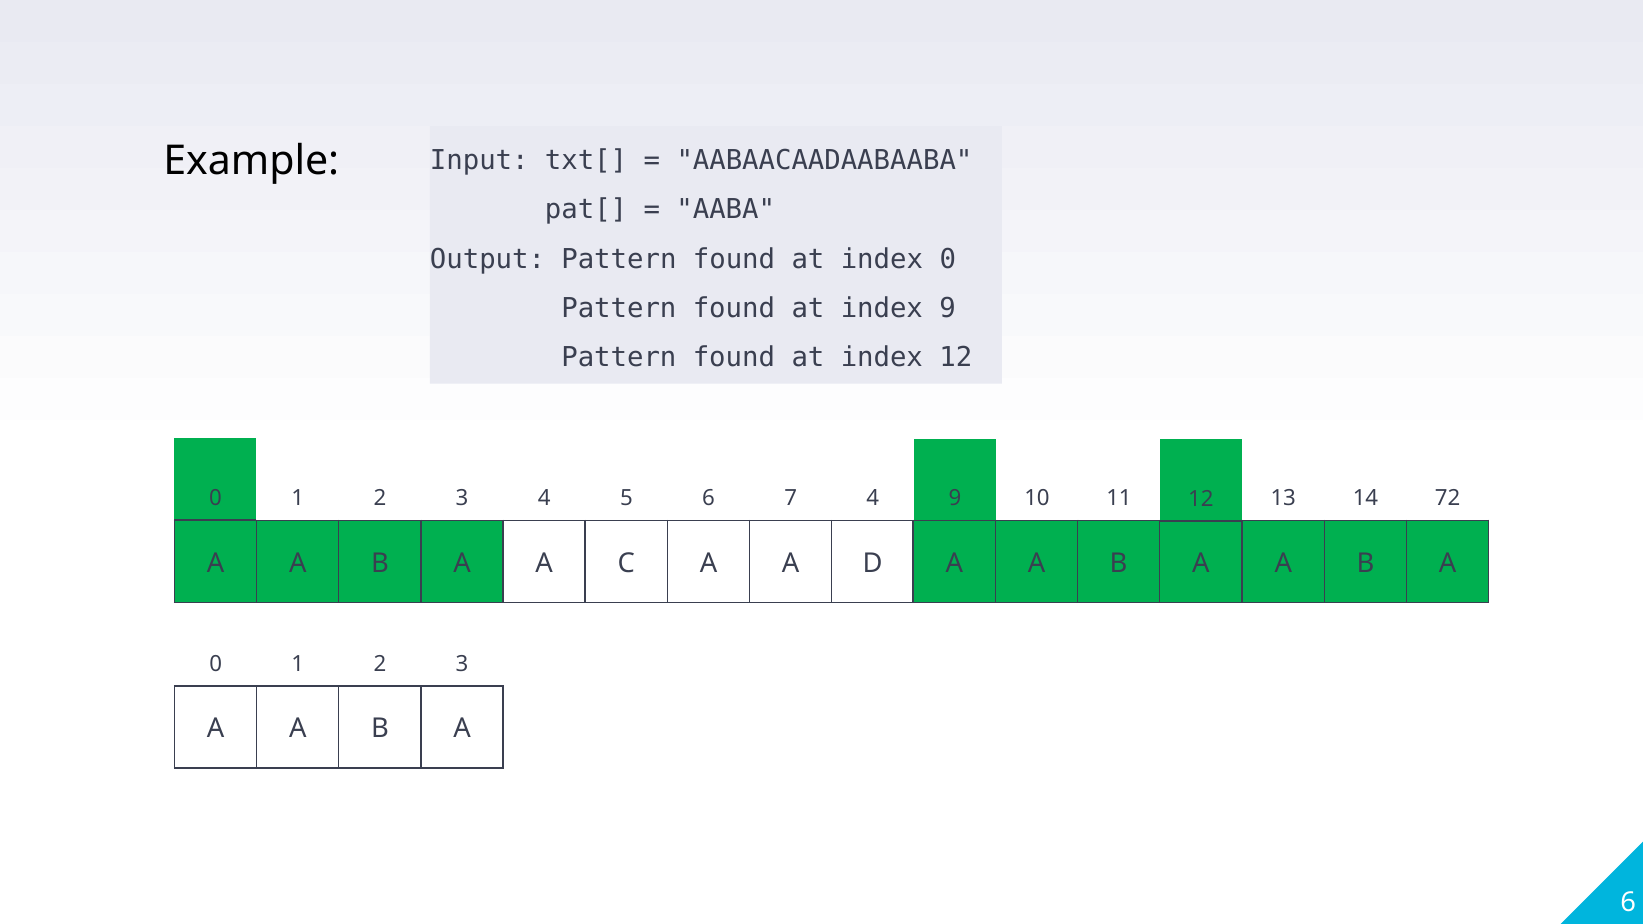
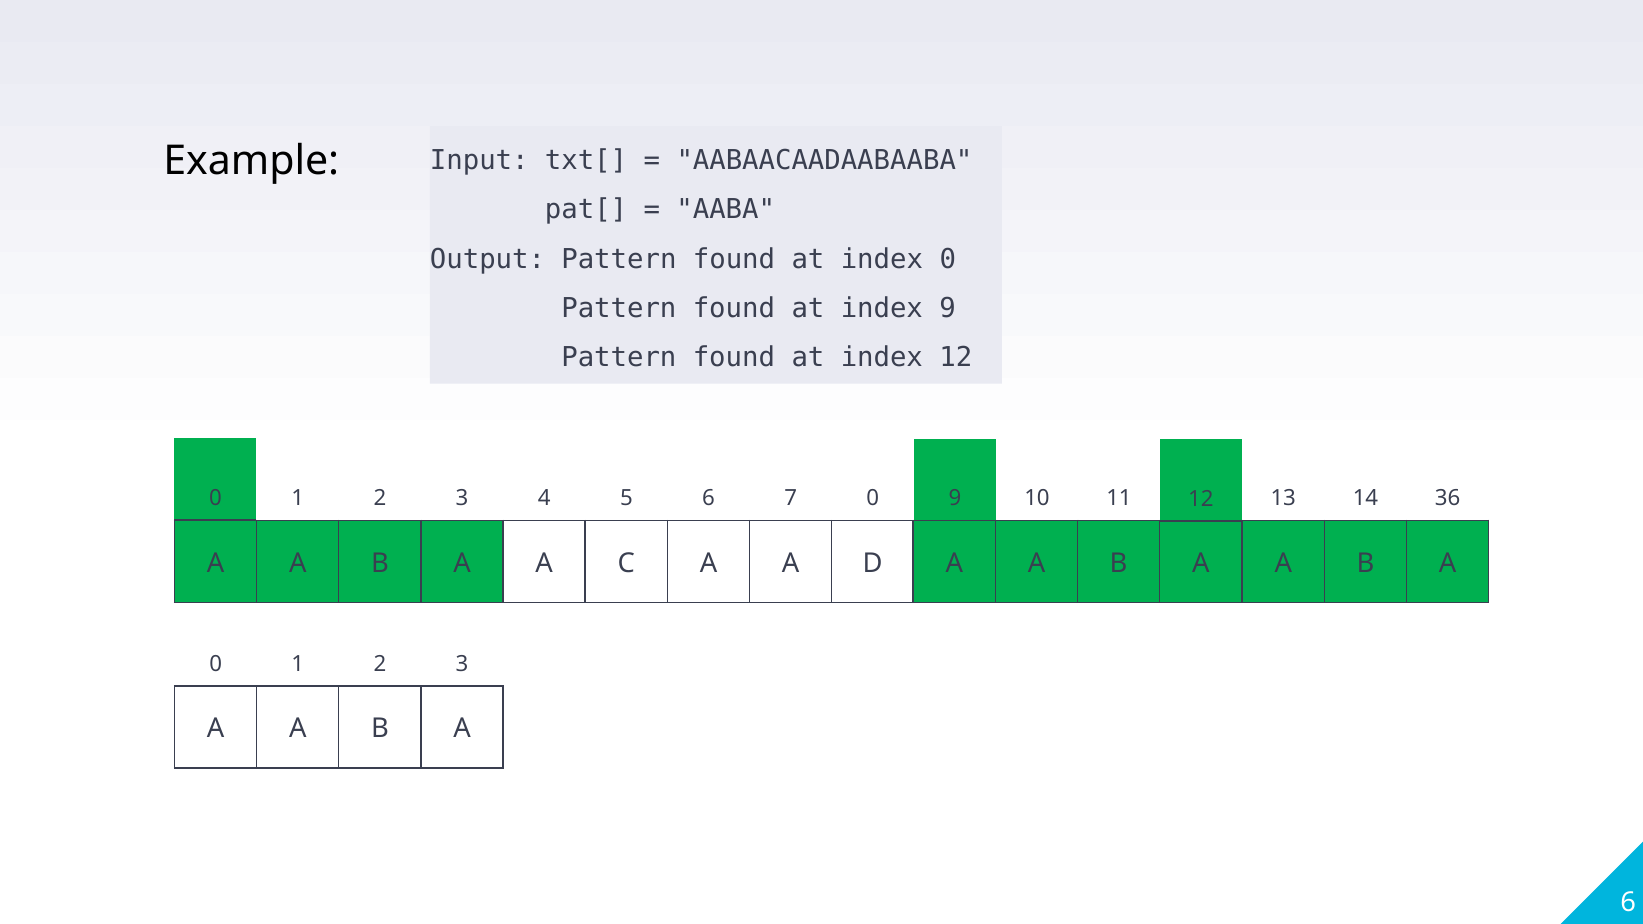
7 4: 4 -> 0
72: 72 -> 36
